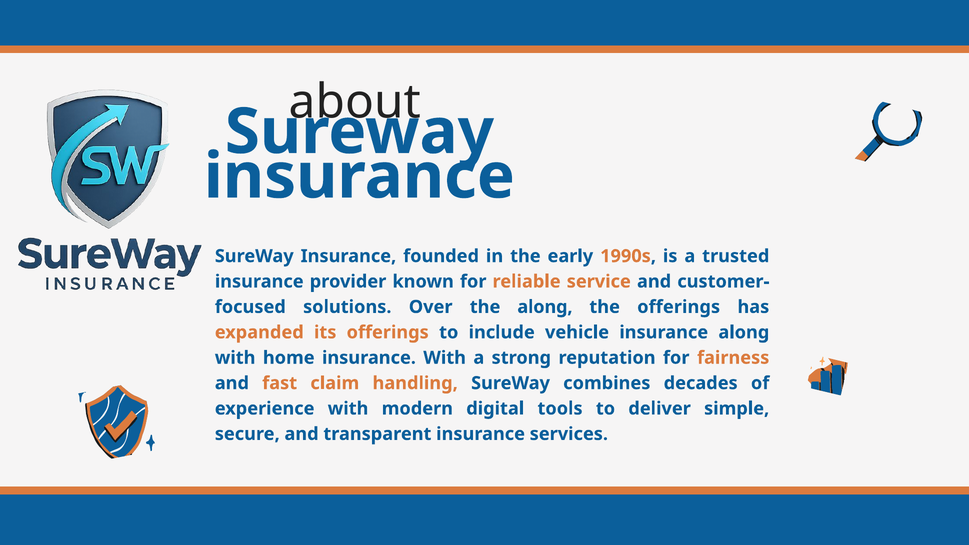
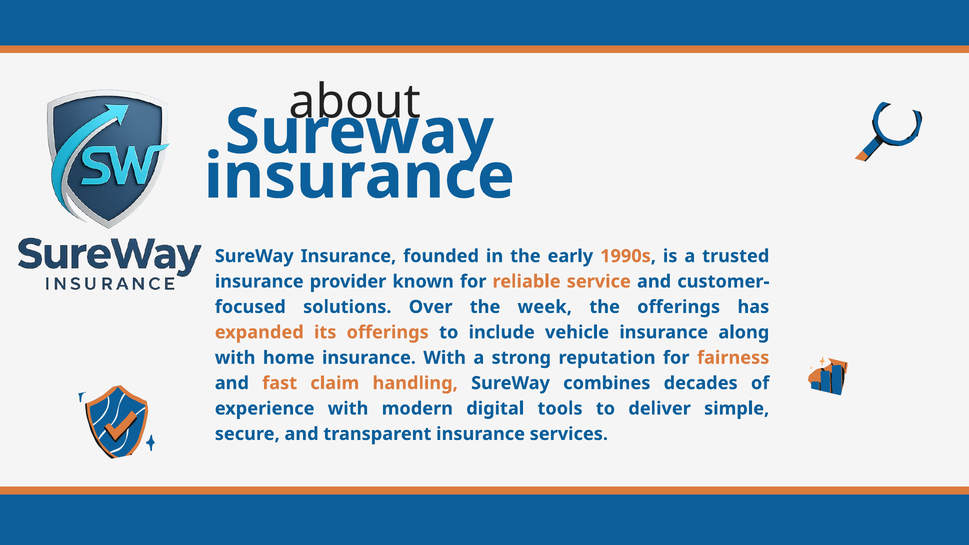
the along: along -> week
